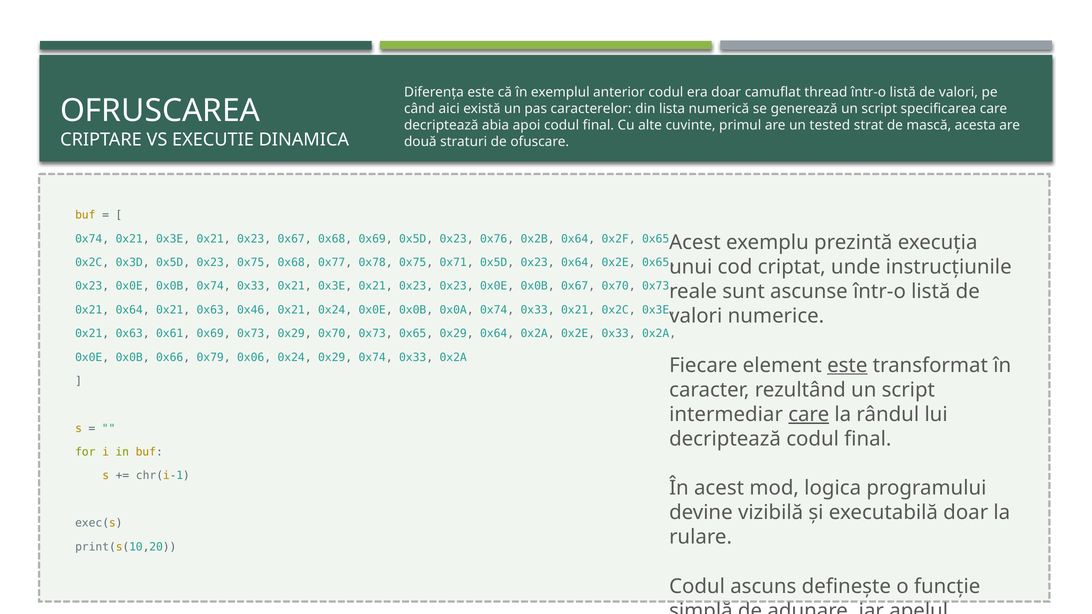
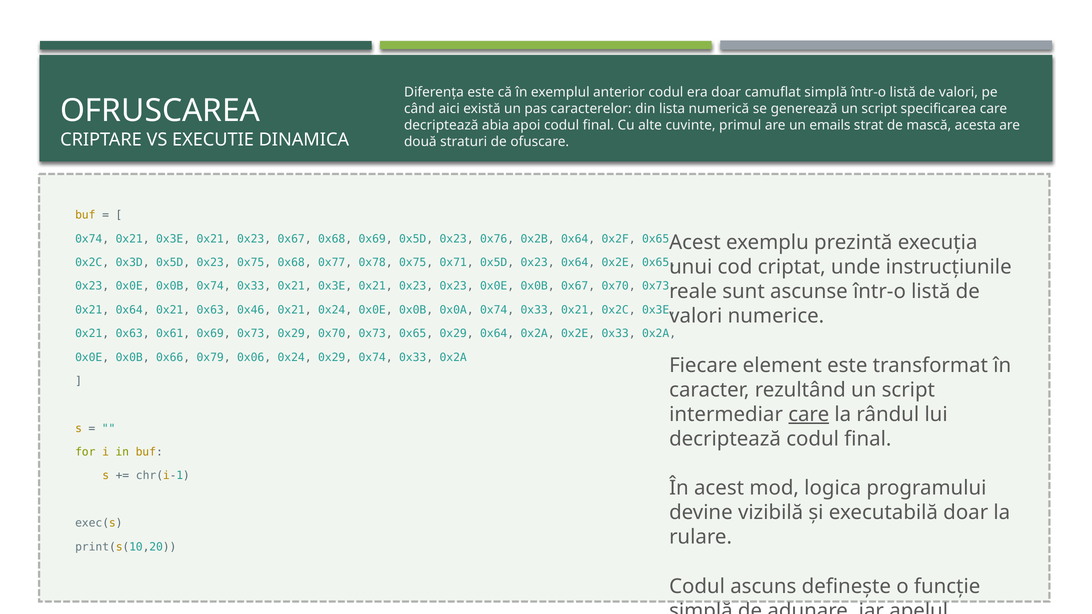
camuflat thread: thread -> simplă
tested: tested -> emails
este at (847, 365) underline: present -> none
